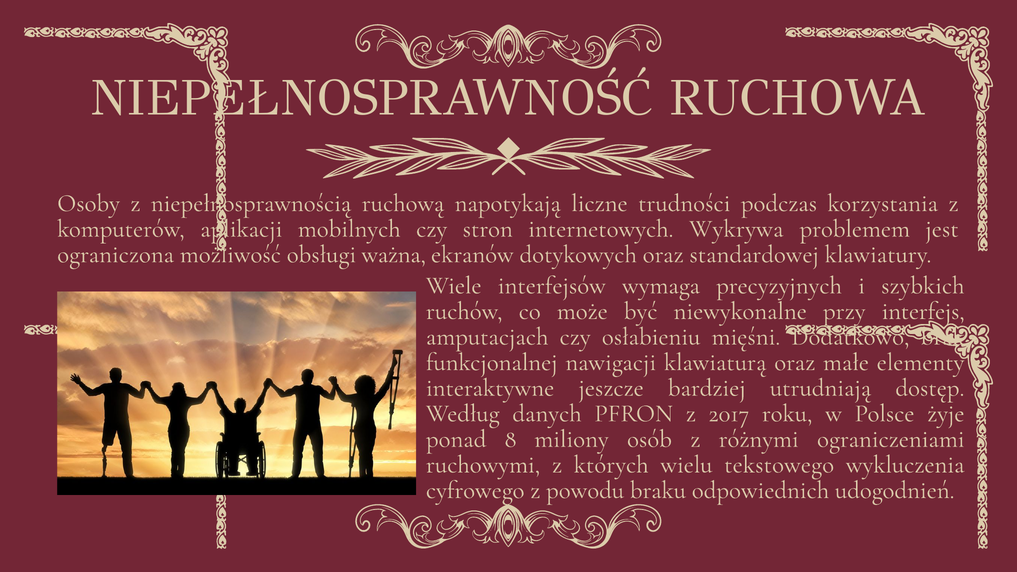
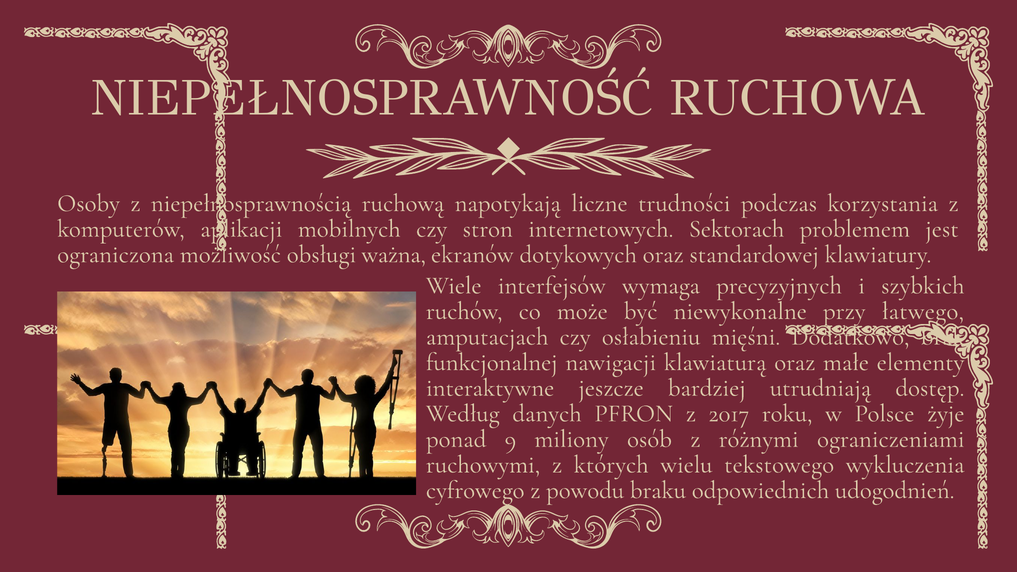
Wykrywa: Wykrywa -> Sektorach
interfejs: interfejs -> łatwego
8: 8 -> 9
